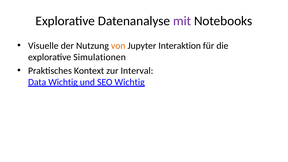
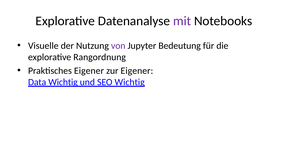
von colour: orange -> purple
Interaktion: Interaktion -> Bedeutung
Simulationen: Simulationen -> Rangordnung
Praktisches Kontext: Kontext -> Eigener
zur Interval: Interval -> Eigener
